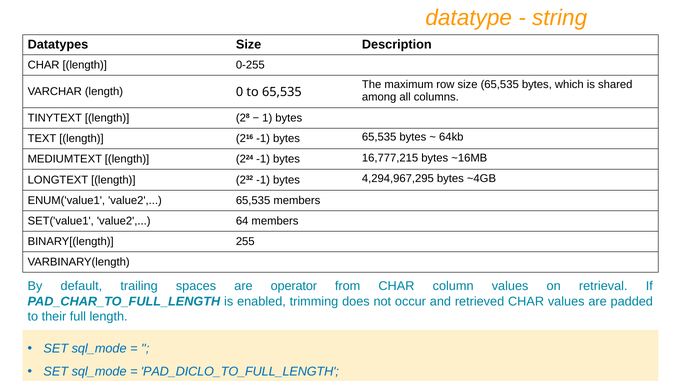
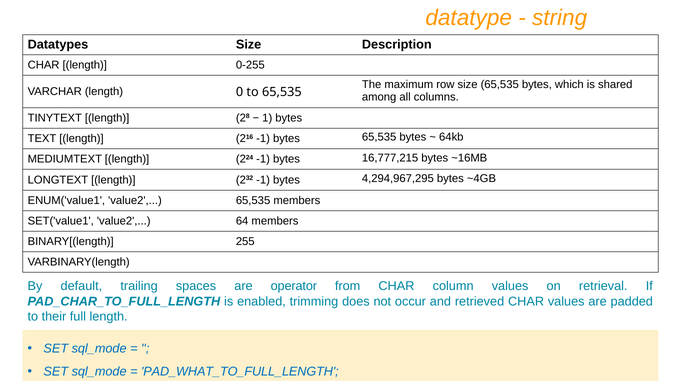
PAD_DICLO_TO_FULL_LENGTH: PAD_DICLO_TO_FULL_LENGTH -> PAD_WHAT_TO_FULL_LENGTH
